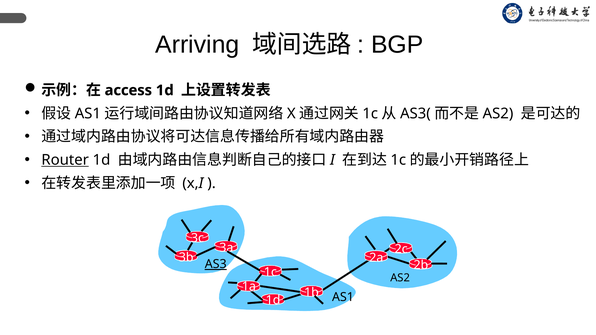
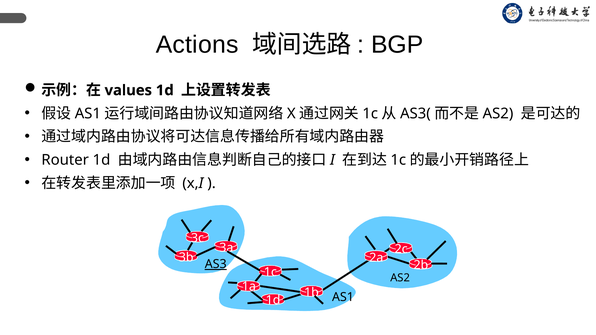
Arriving: Arriving -> Actions
access: access -> values
Router underline: present -> none
